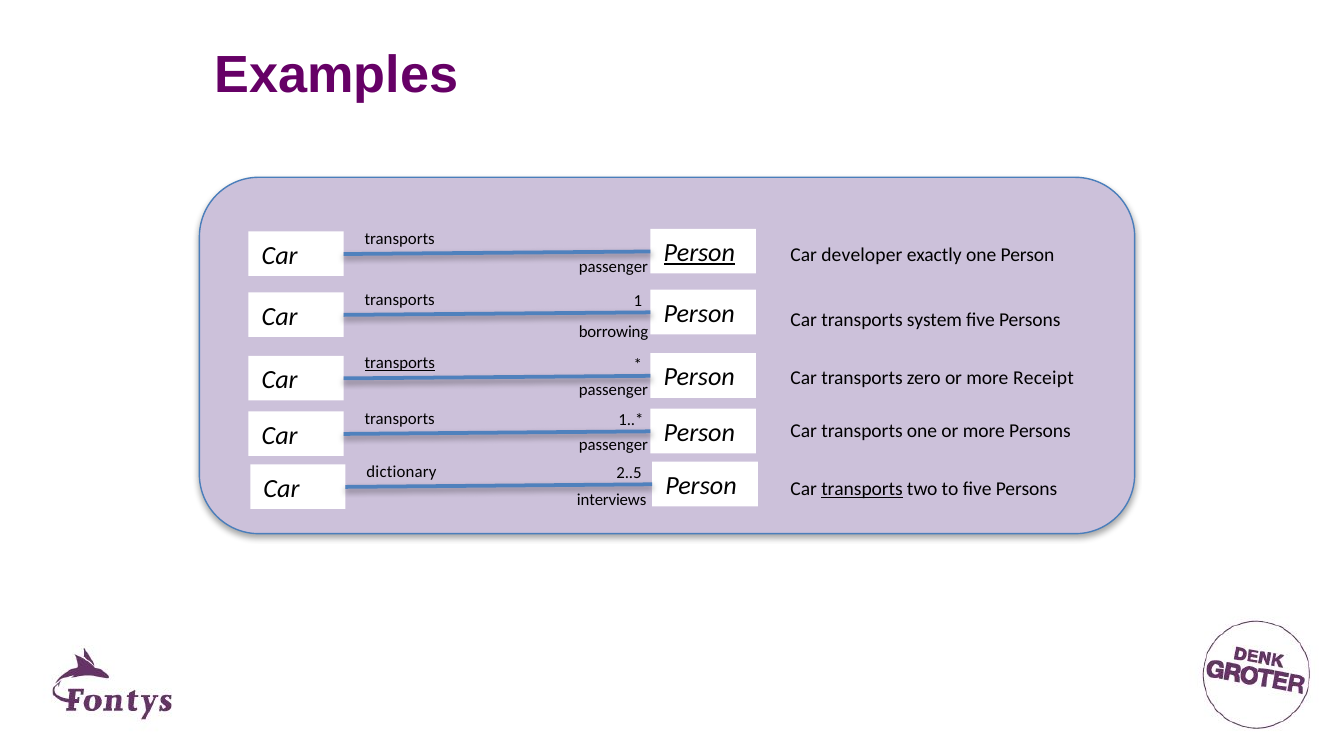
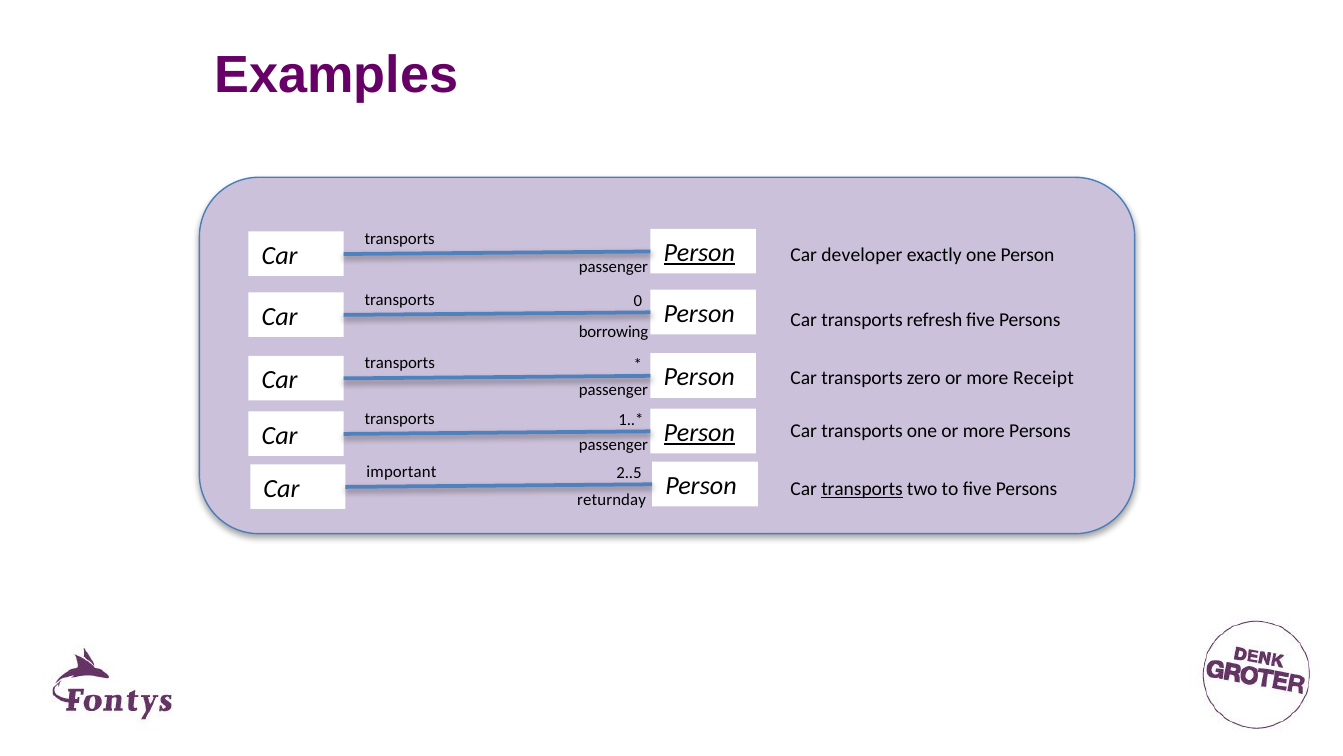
1: 1 -> 0
system: system -> refresh
transports at (400, 363) underline: present -> none
Person at (699, 433) underline: none -> present
dictionary: dictionary -> important
interviews: interviews -> returnday
